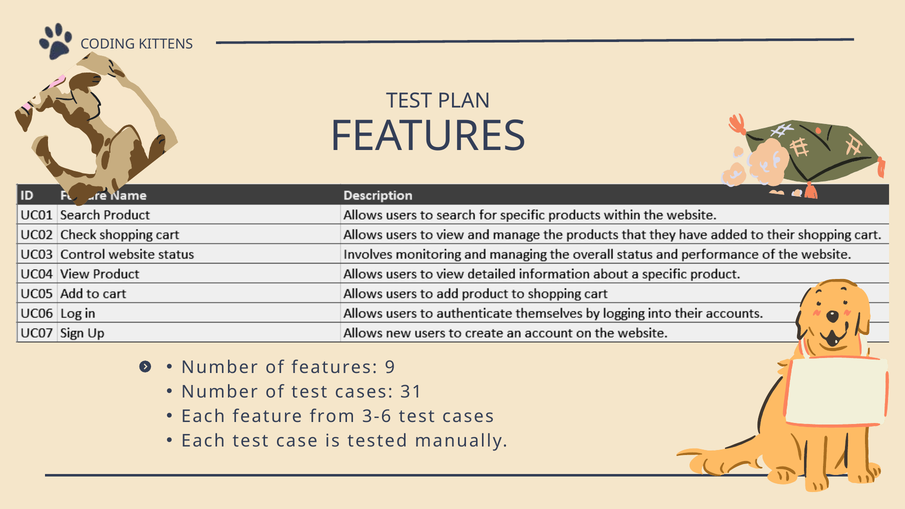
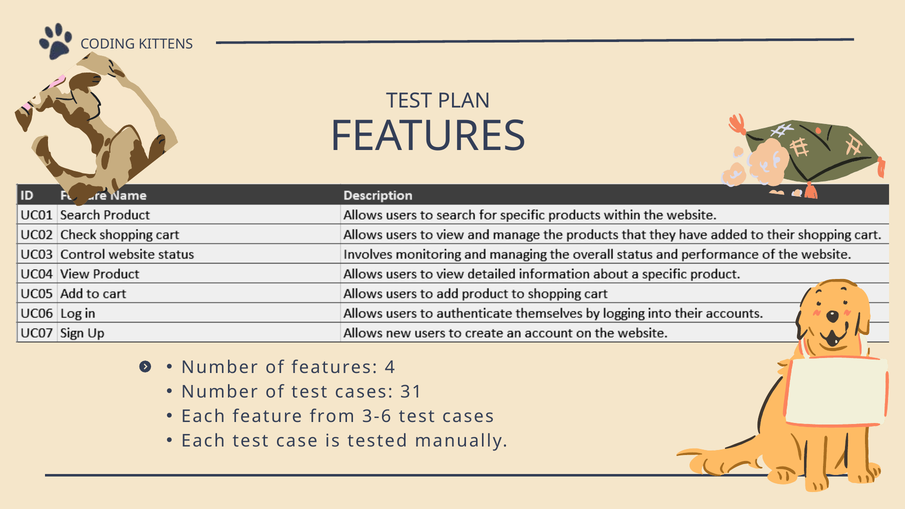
9: 9 -> 4
